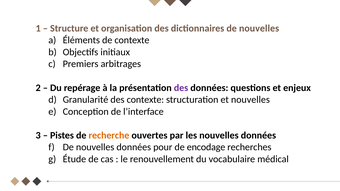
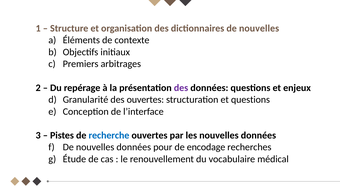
des contexte: contexte -> ouvertes
et nouvelles: nouvelles -> questions
recherche colour: orange -> blue
